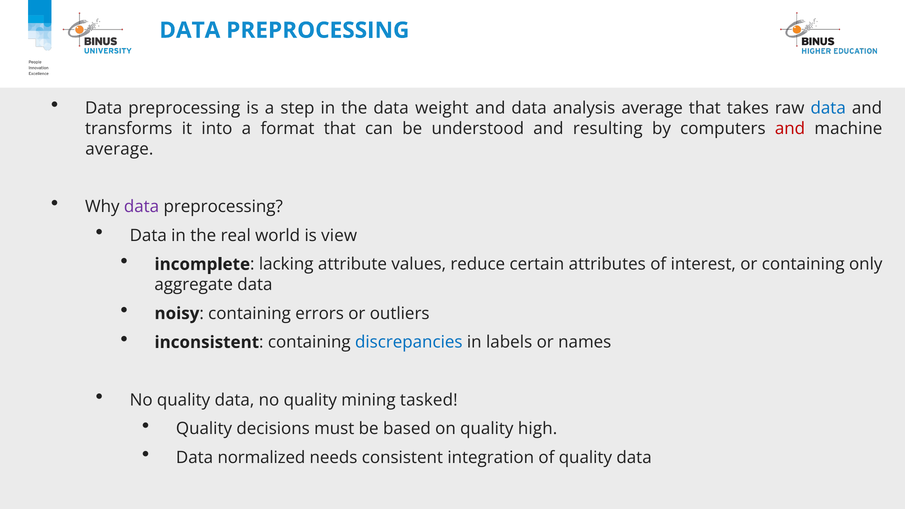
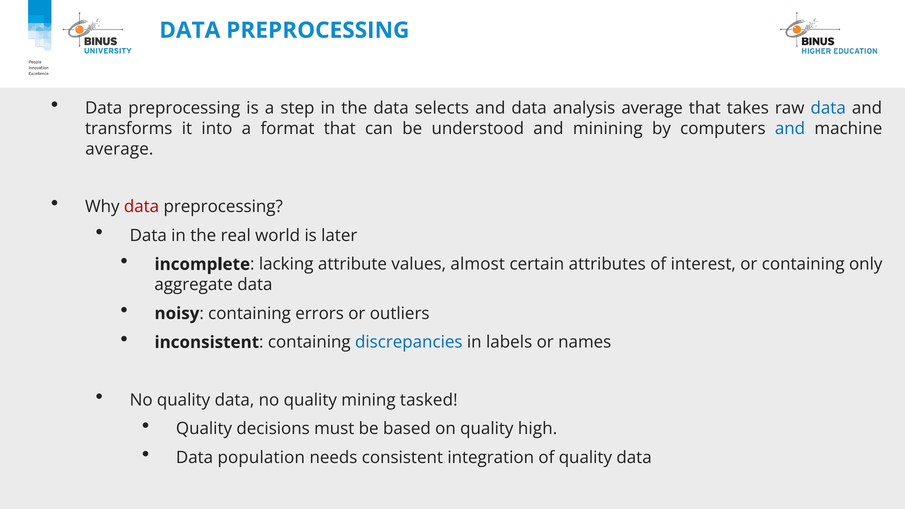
weight: weight -> selects
resulting: resulting -> minining
and at (790, 129) colour: red -> blue
data at (142, 207) colour: purple -> red
view: view -> later
reduce: reduce -> almost
normalized: normalized -> population
